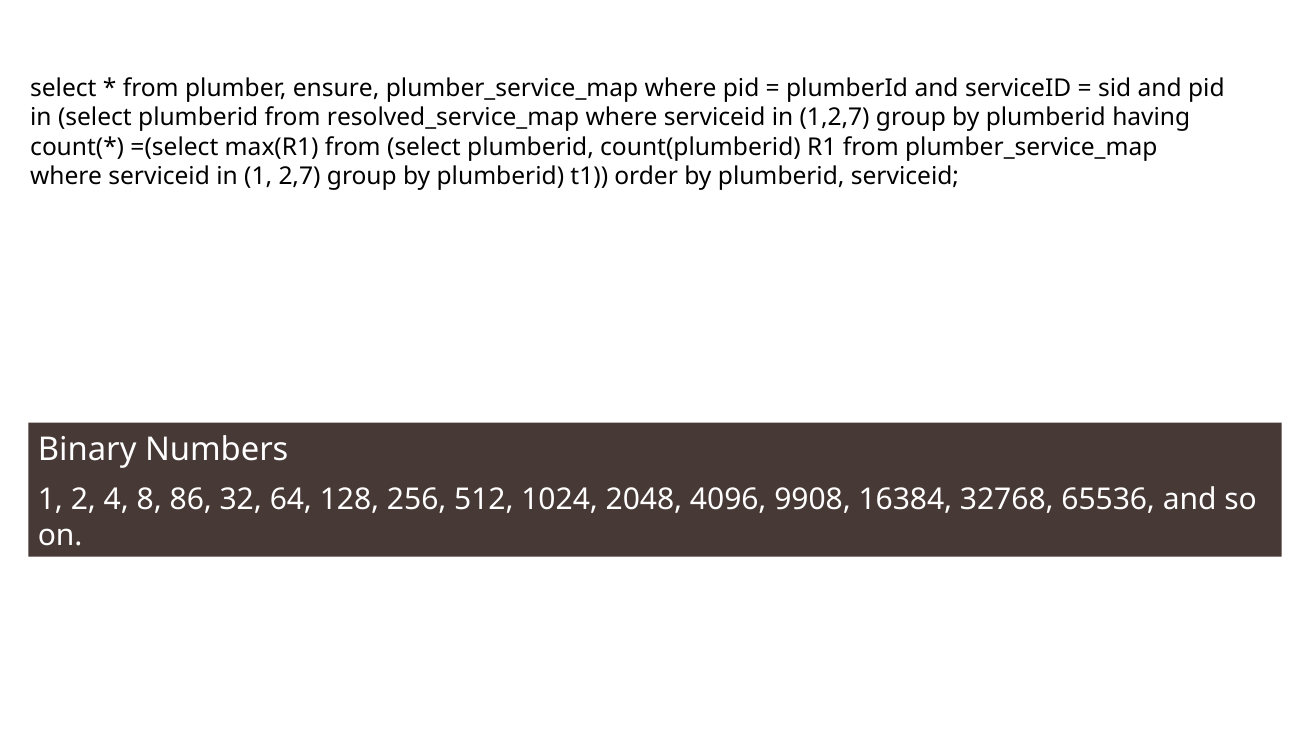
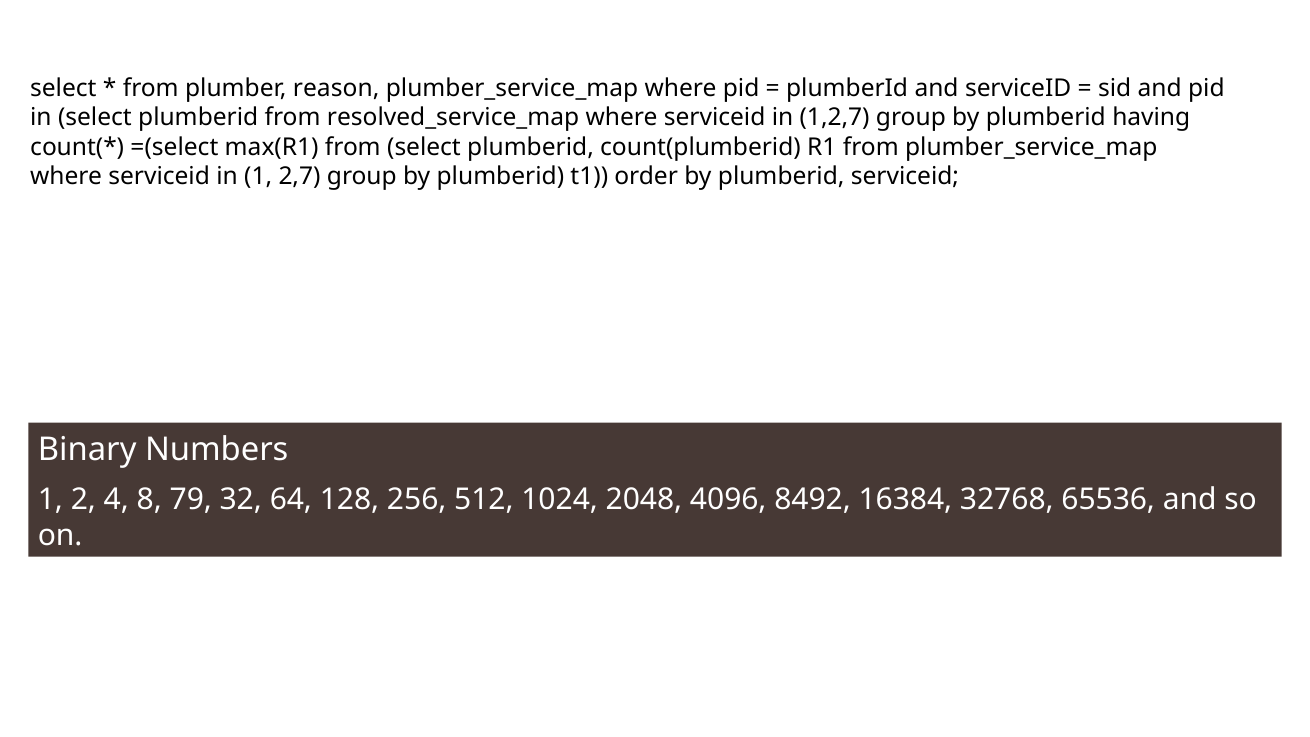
ensure: ensure -> reason
86: 86 -> 79
9908: 9908 -> 8492
